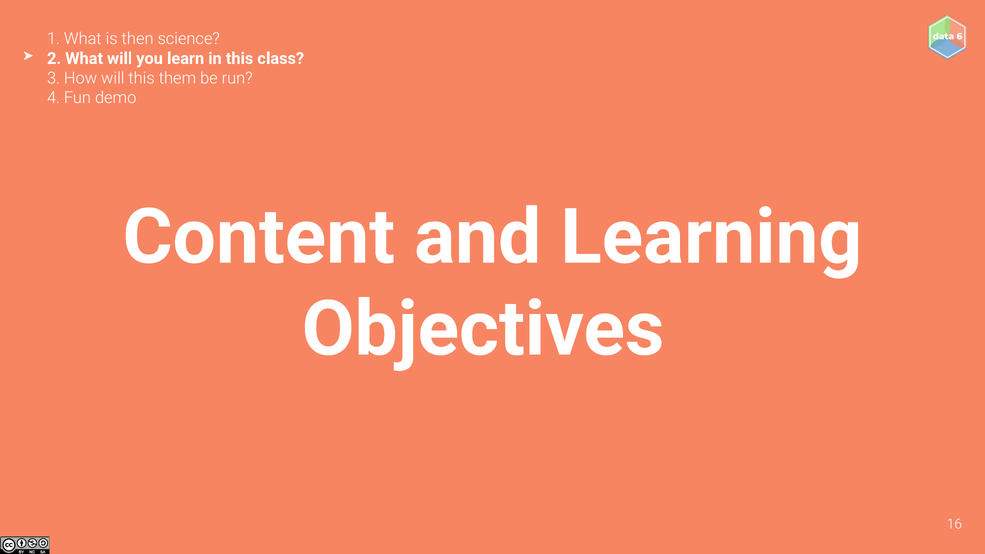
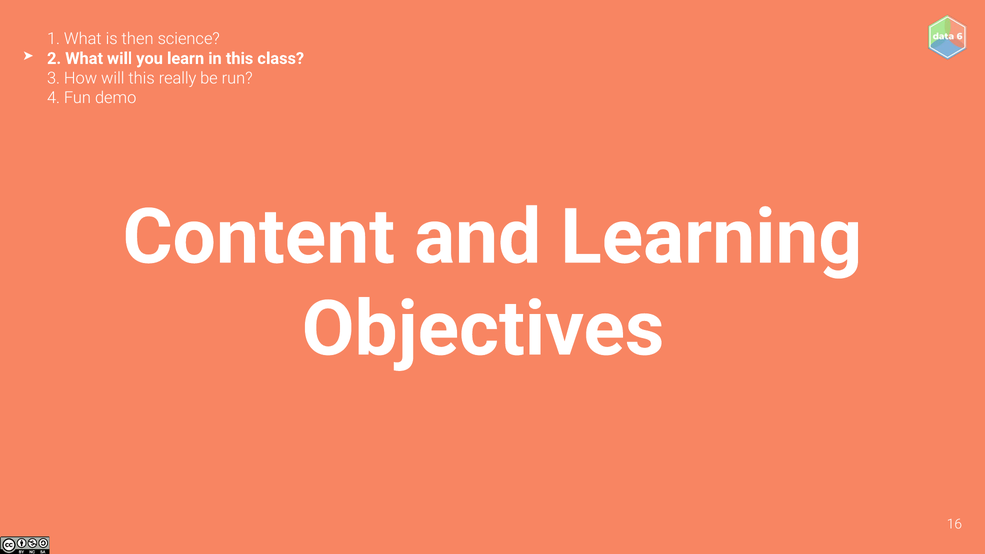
them: them -> really
